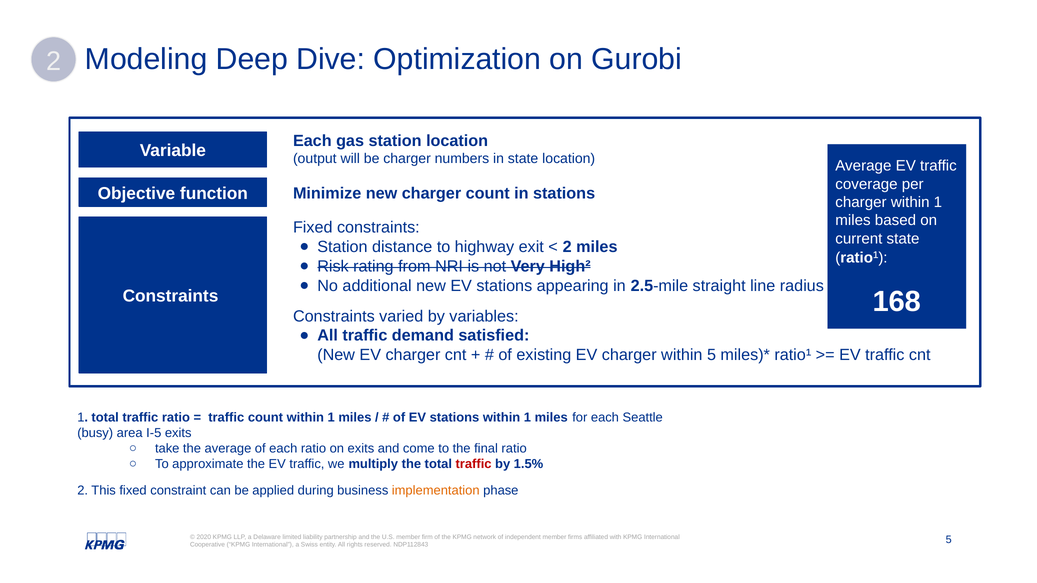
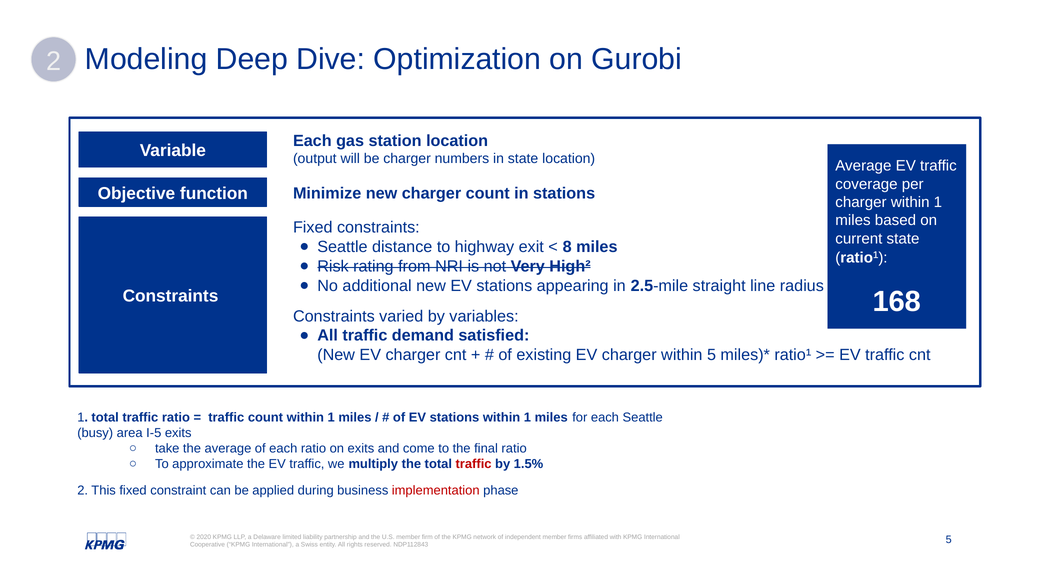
Station at (342, 247): Station -> Seattle
2 at (567, 247): 2 -> 8
implementation colour: orange -> red
